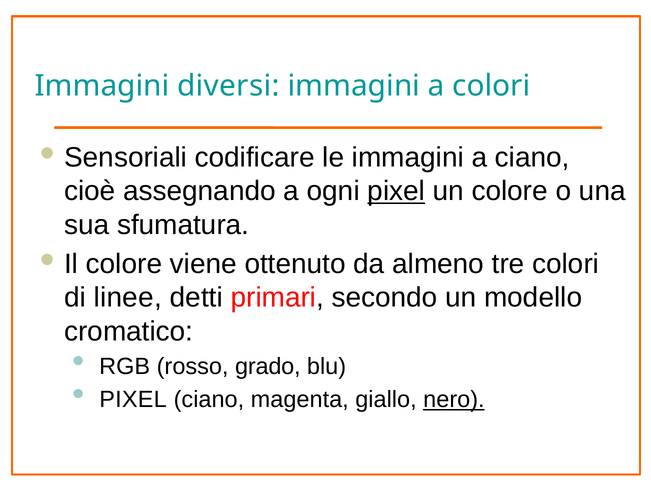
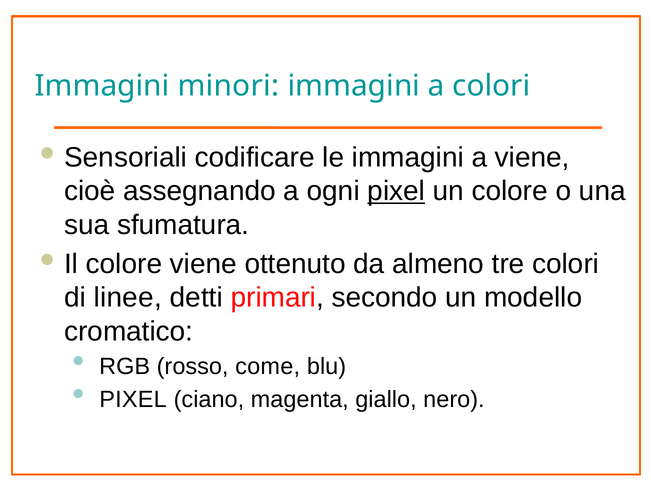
diversi: diversi -> minori
a ciano: ciano -> viene
grado: grado -> come
nero underline: present -> none
